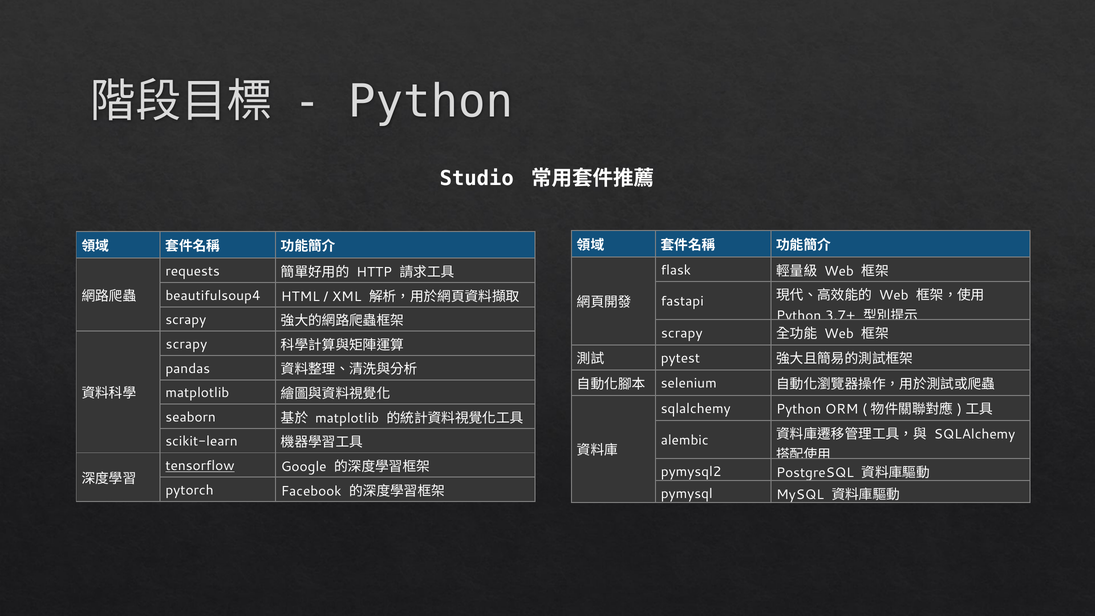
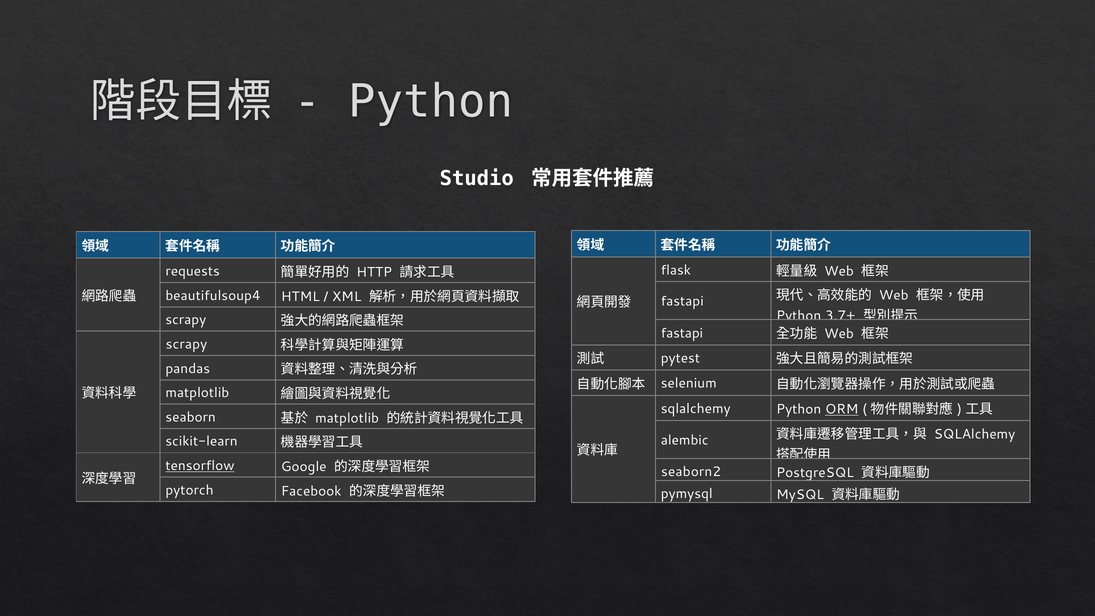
scrapy at (682, 333): scrapy -> fastapi
ORM underline: none -> present
pymysql2: pymysql2 -> seaborn2
